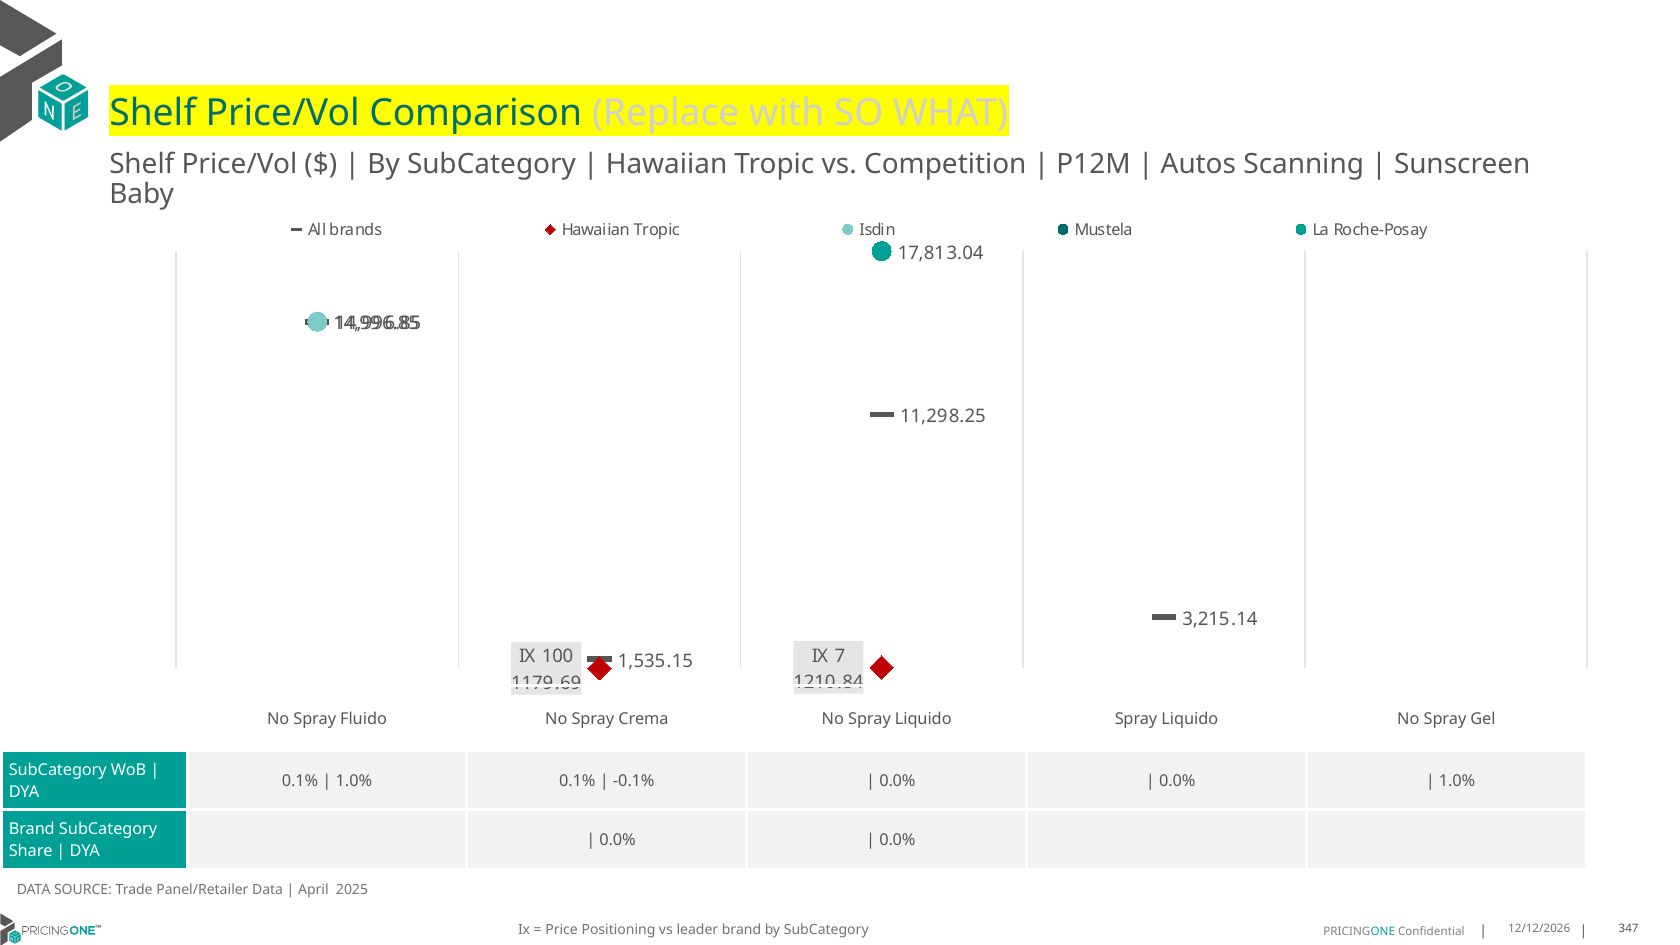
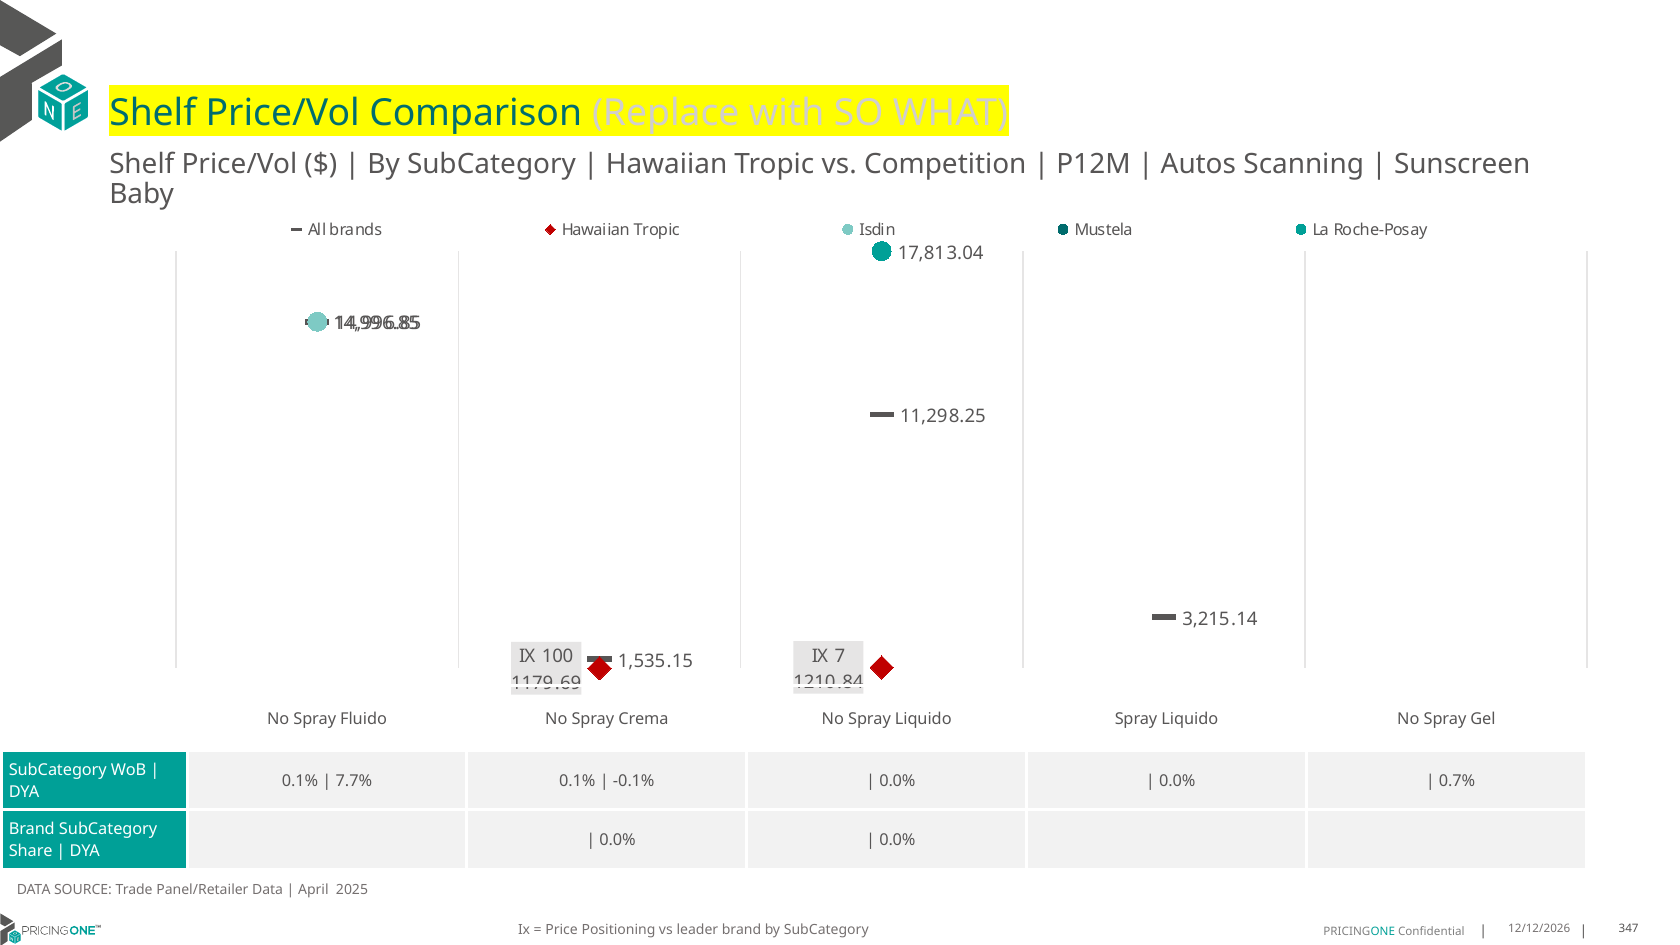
1.0% at (354, 781): 1.0% -> 7.7%
1.0% at (1457, 781): 1.0% -> 0.7%
